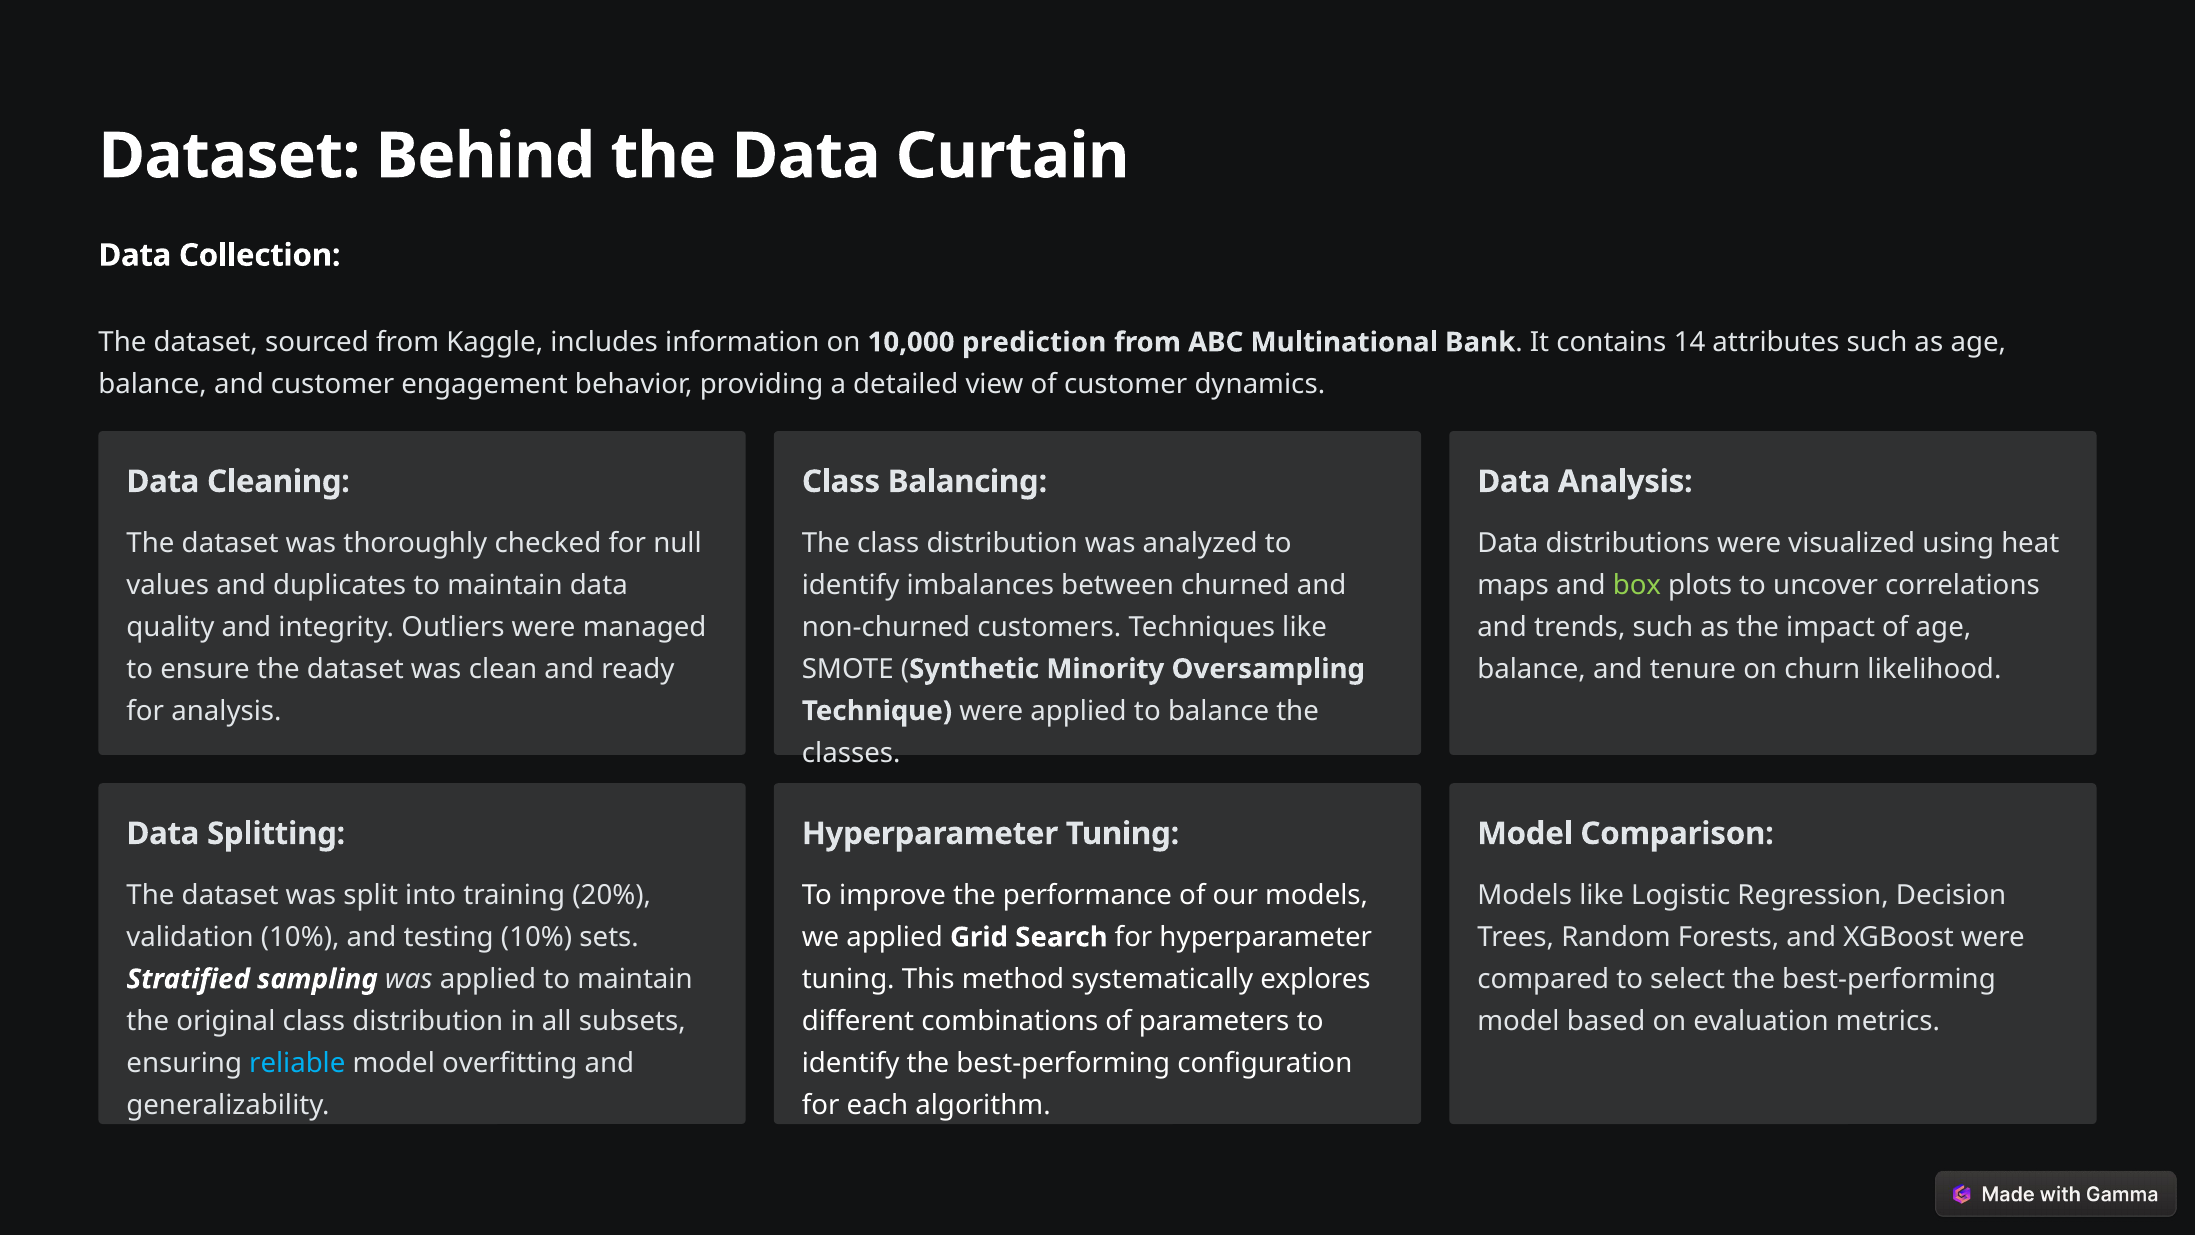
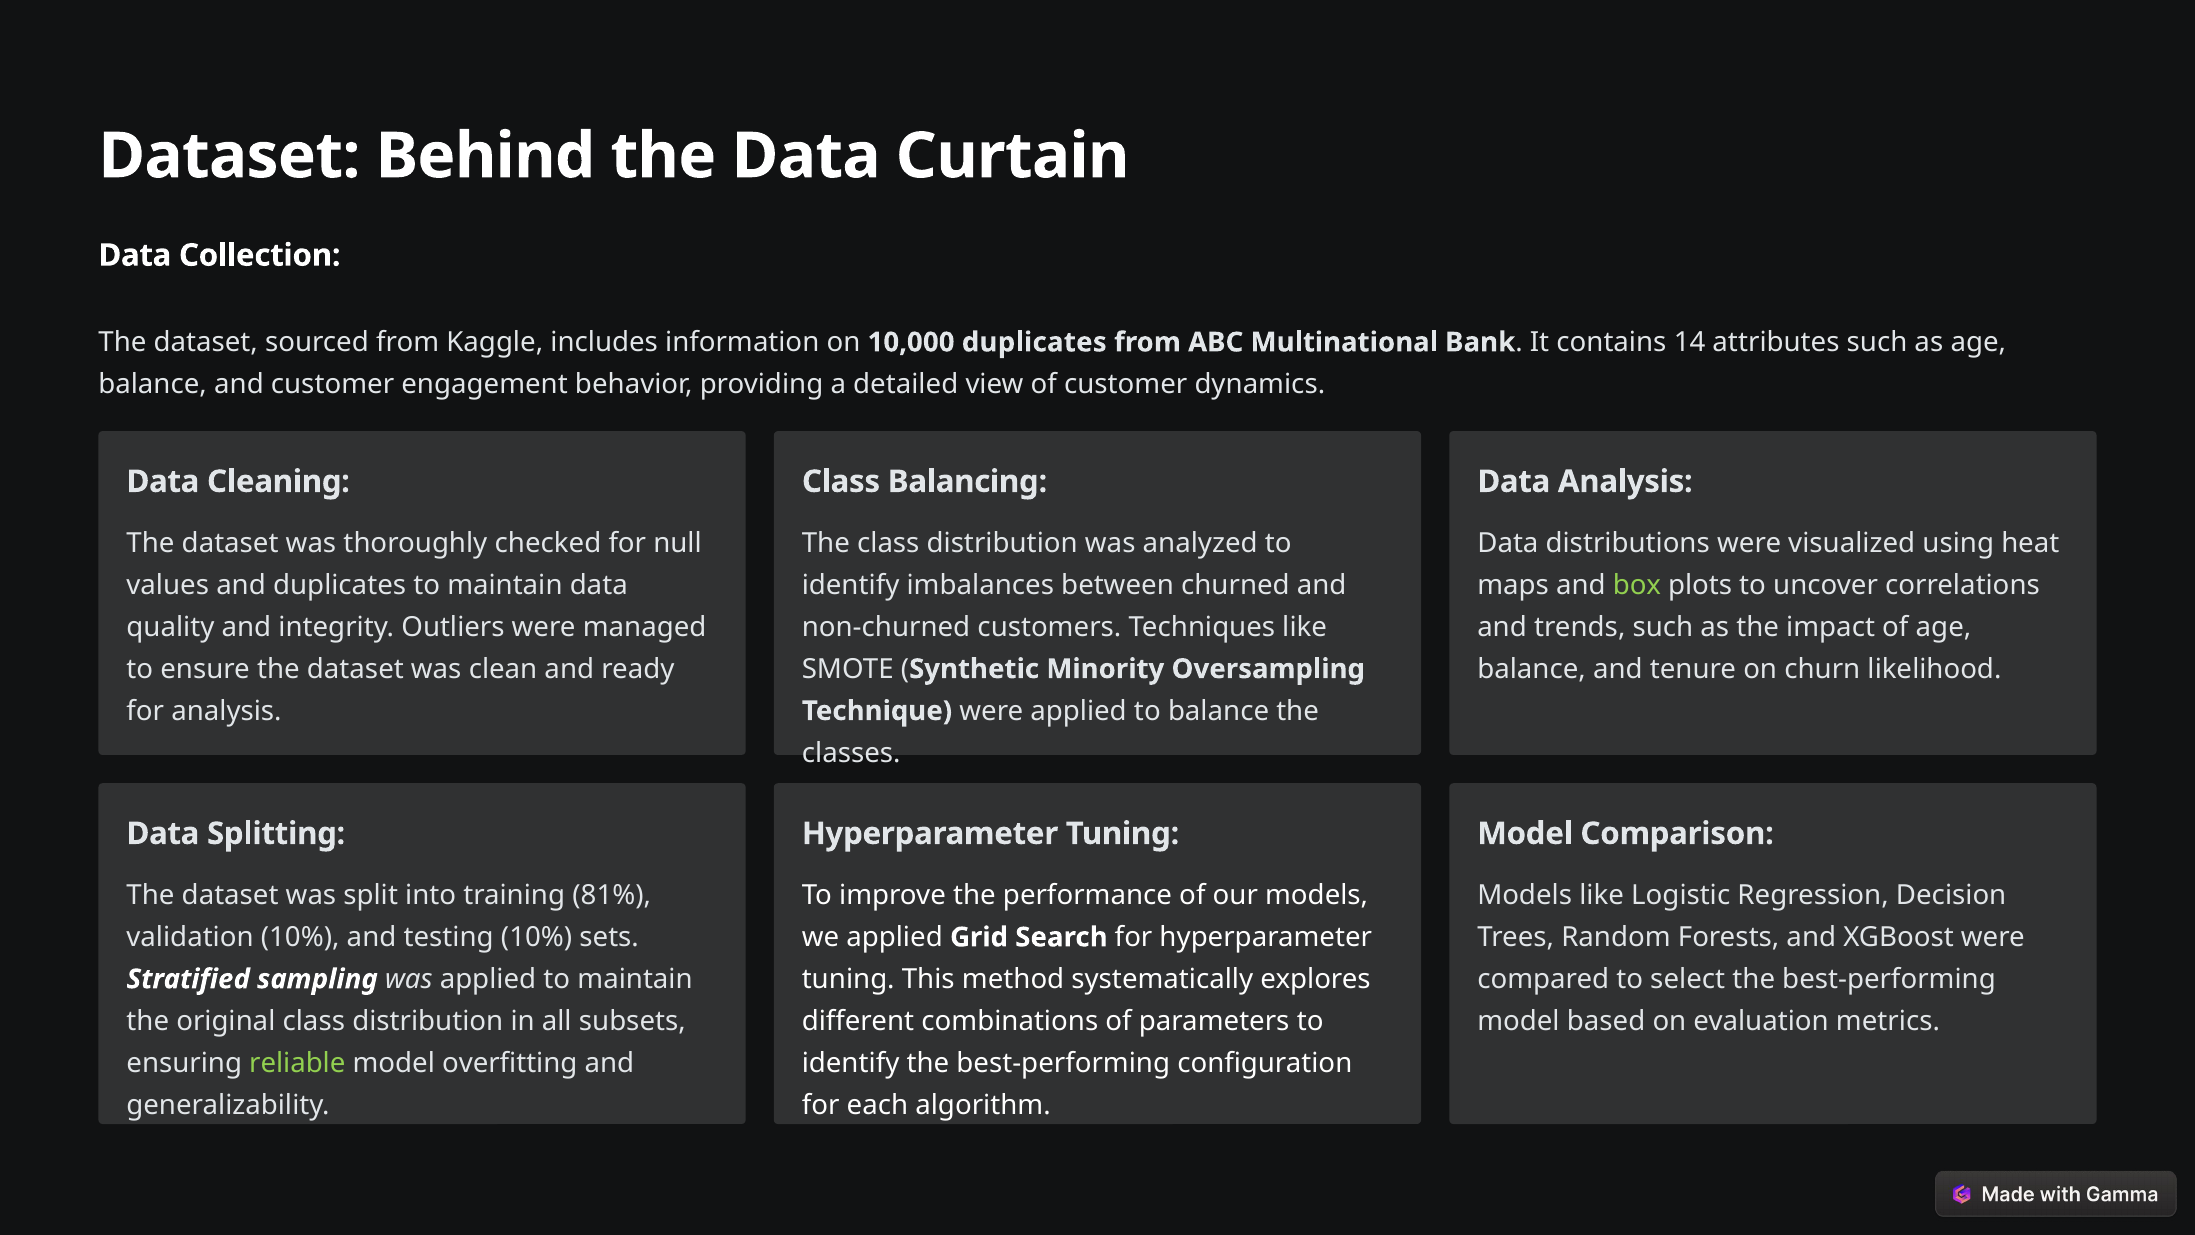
10,000 prediction: prediction -> duplicates
20%: 20% -> 81%
reliable colour: light blue -> light green
